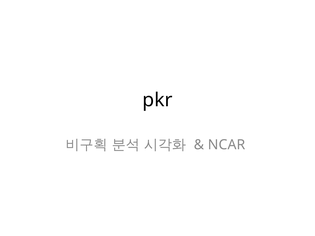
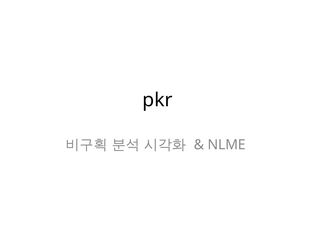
NCAR: NCAR -> NLME
